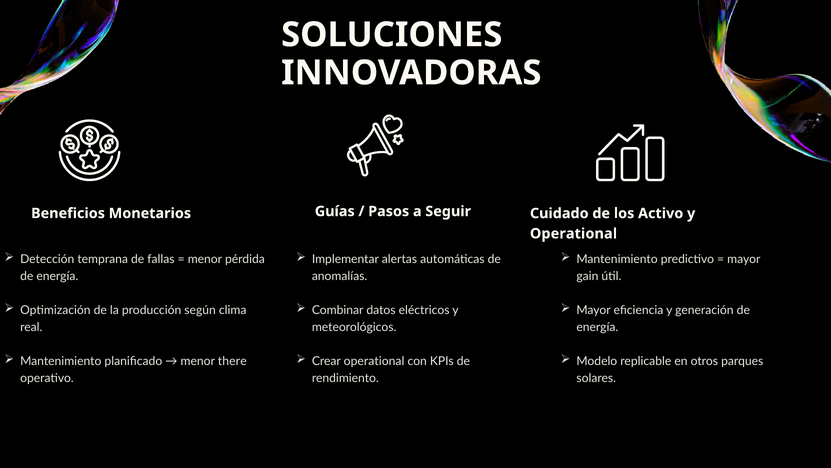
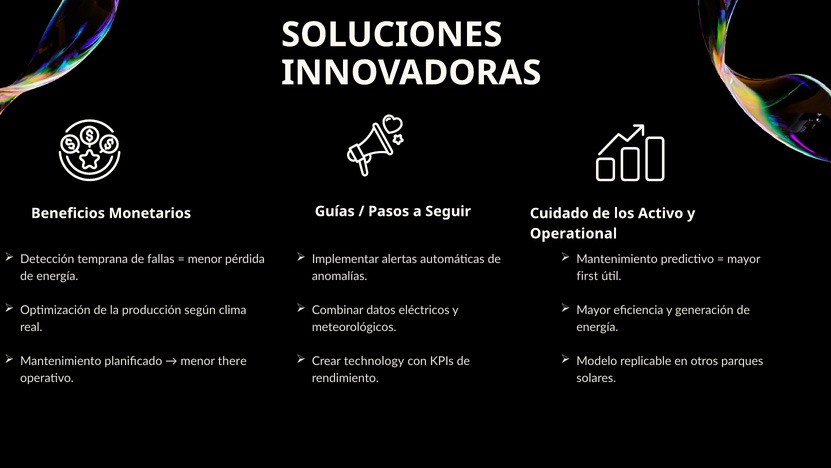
gain: gain -> first
Crear operational: operational -> technology
